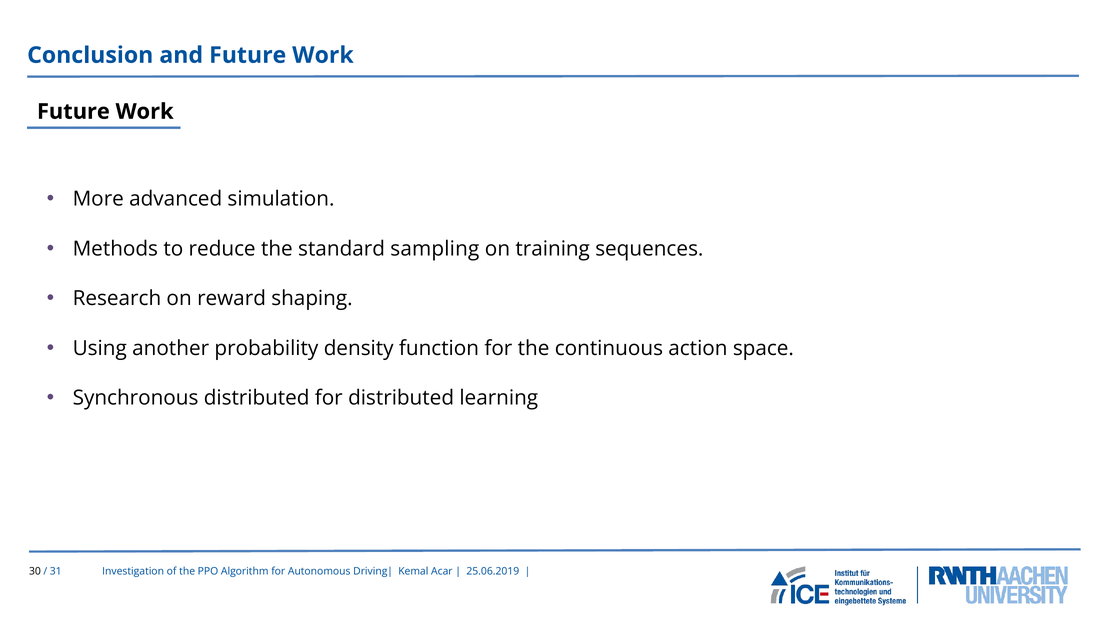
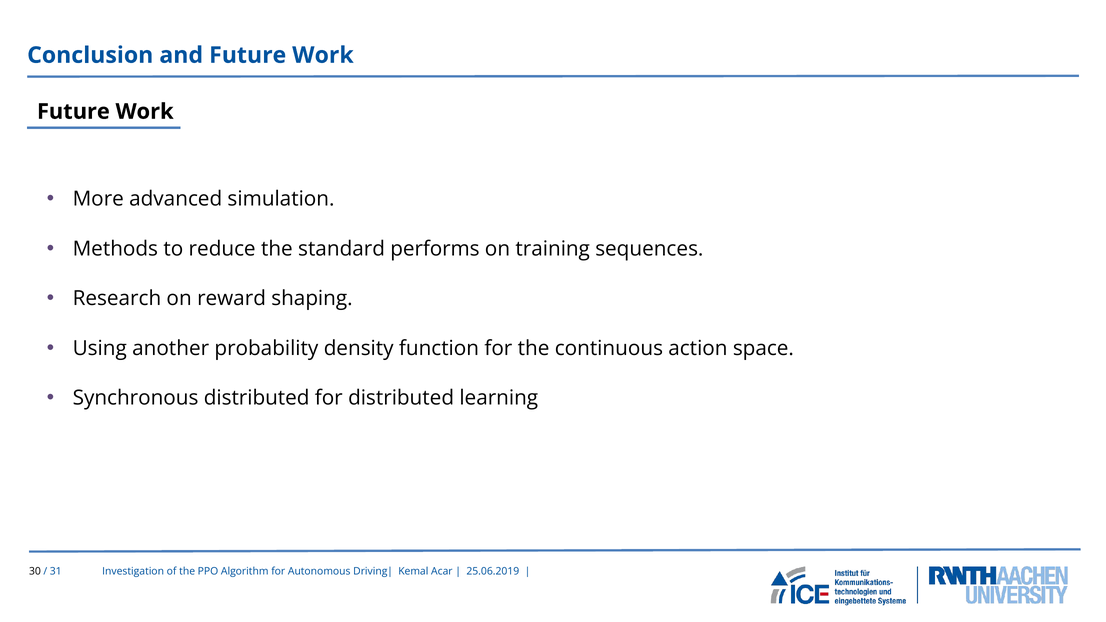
sampling: sampling -> performs
